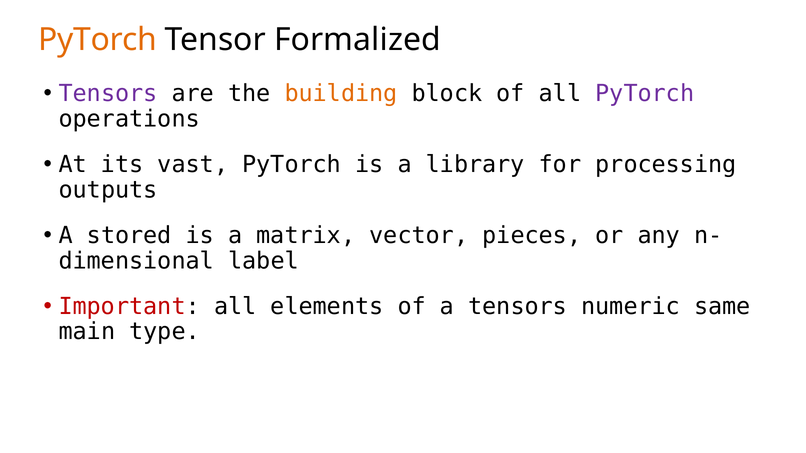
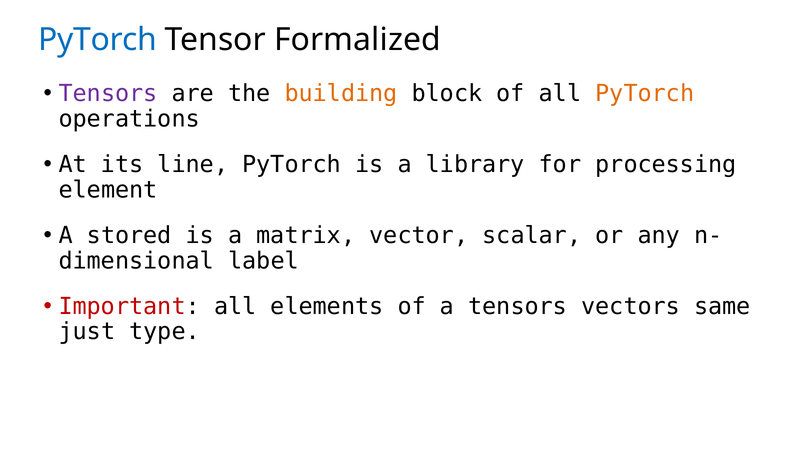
PyTorch at (98, 40) colour: orange -> blue
PyTorch at (645, 94) colour: purple -> orange
vast: vast -> line
outputs: outputs -> element
pieces: pieces -> scalar
numeric: numeric -> vectors
main: main -> just
